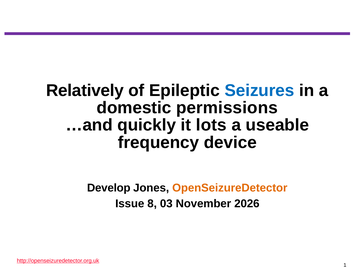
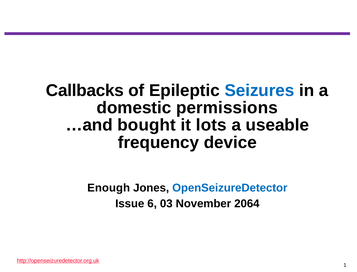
Relatively: Relatively -> Callbacks
quickly: quickly -> bought
Develop: Develop -> Enough
OpenSeizureDetector colour: orange -> blue
8: 8 -> 6
2026: 2026 -> 2064
